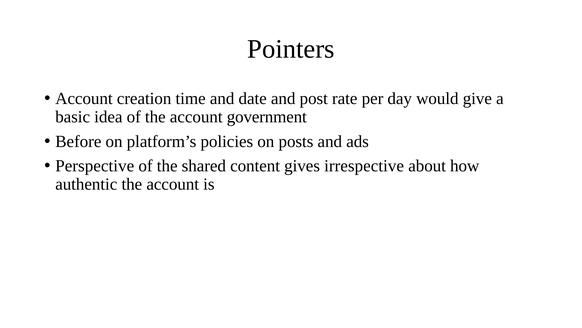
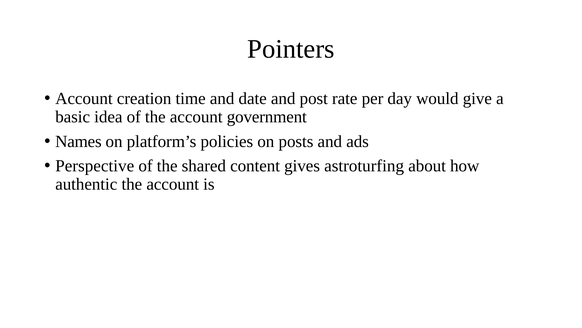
Before: Before -> Names
irrespective: irrespective -> astroturfing
